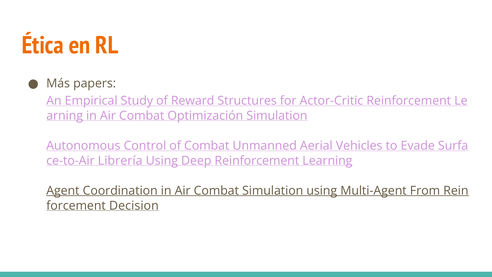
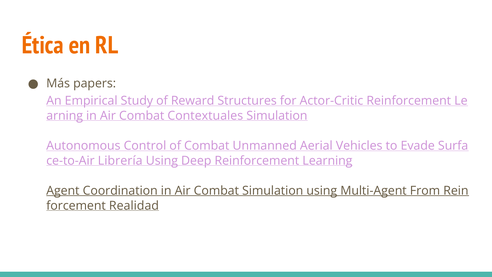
Optimización: Optimización -> Contextuales
Decision: Decision -> Realidad
